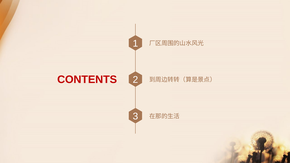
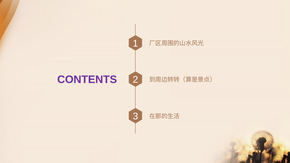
CONTENTS colour: red -> purple
